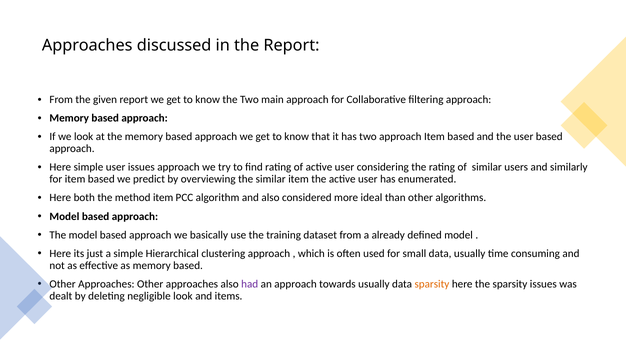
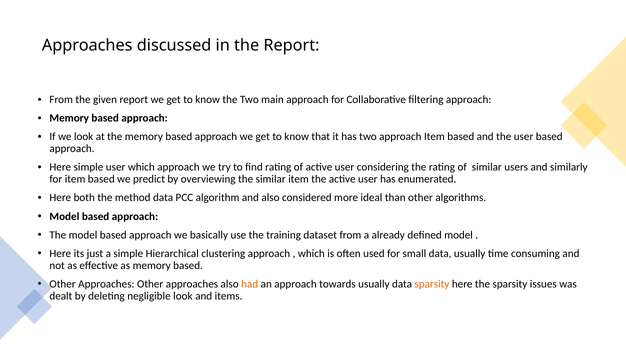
user issues: issues -> which
method item: item -> data
had colour: purple -> orange
